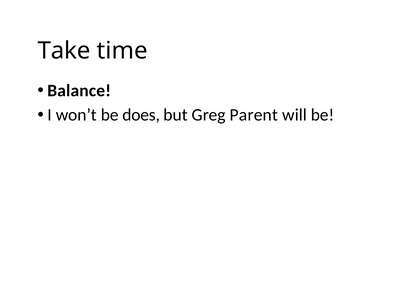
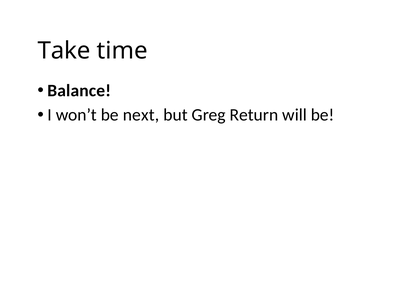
does: does -> next
Parent: Parent -> Return
